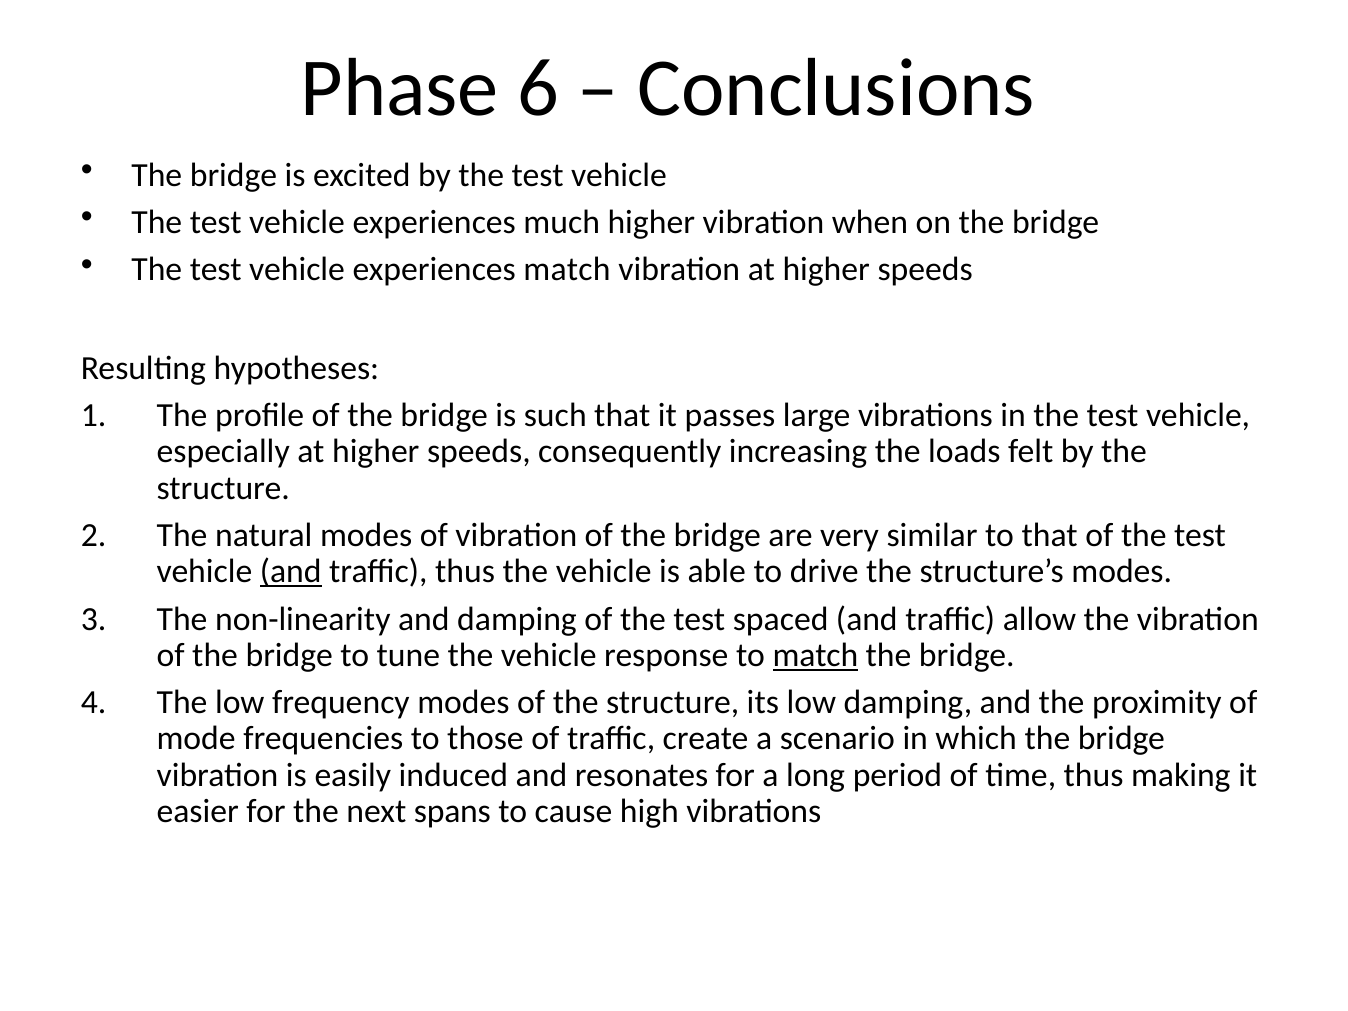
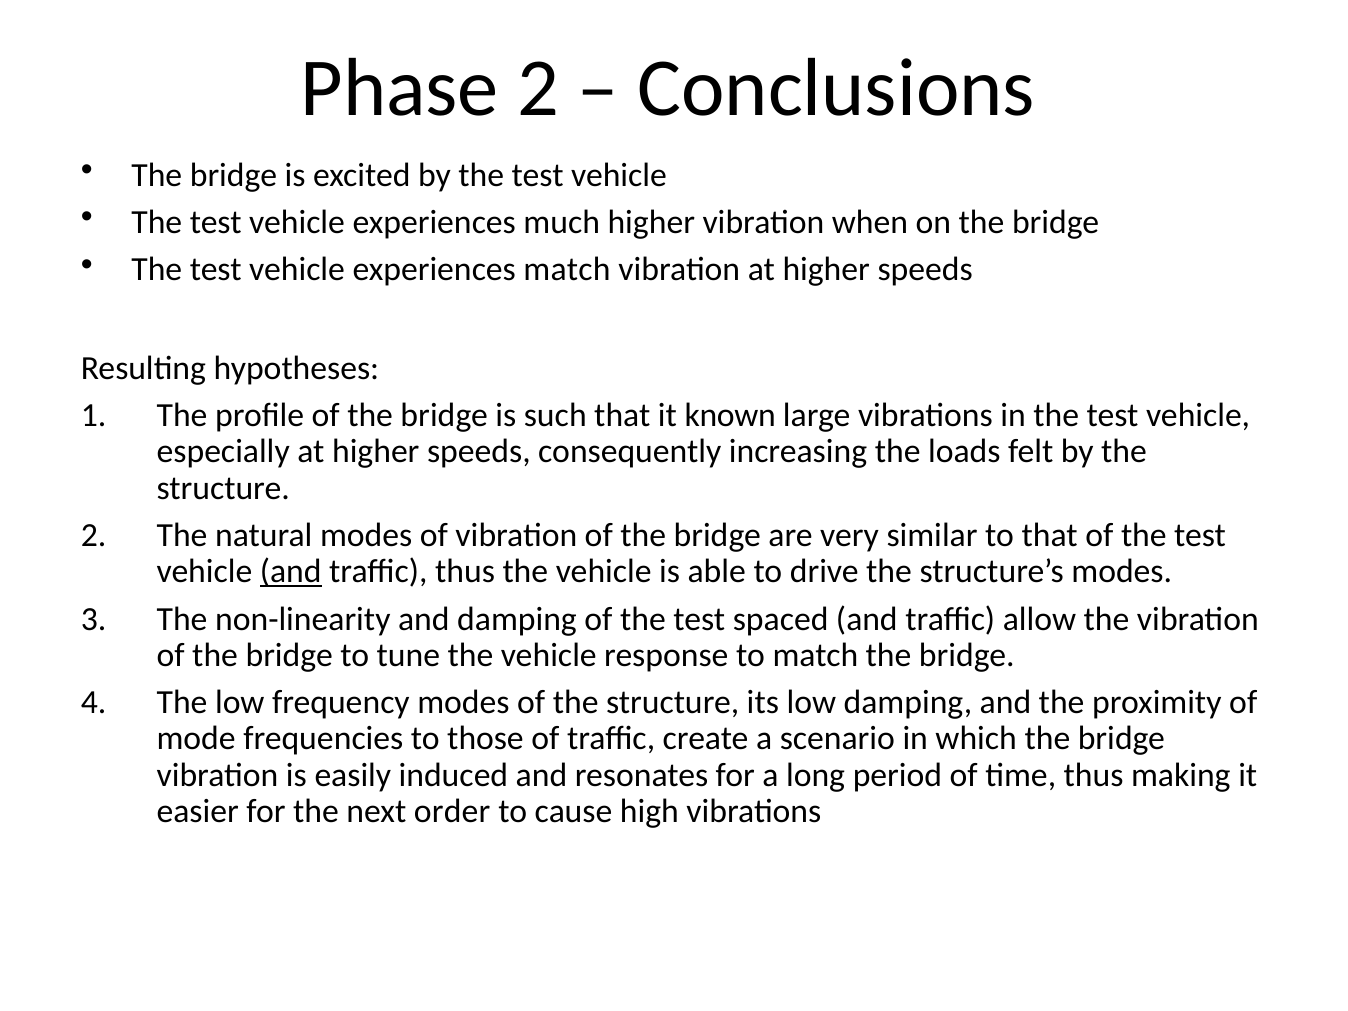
Phase 6: 6 -> 2
passes: passes -> known
match at (815, 655) underline: present -> none
spans: spans -> order
